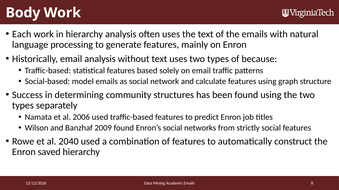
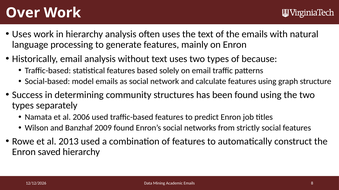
Body: Body -> Over
Each at (22, 34): Each -> Uses
2040: 2040 -> 2013
